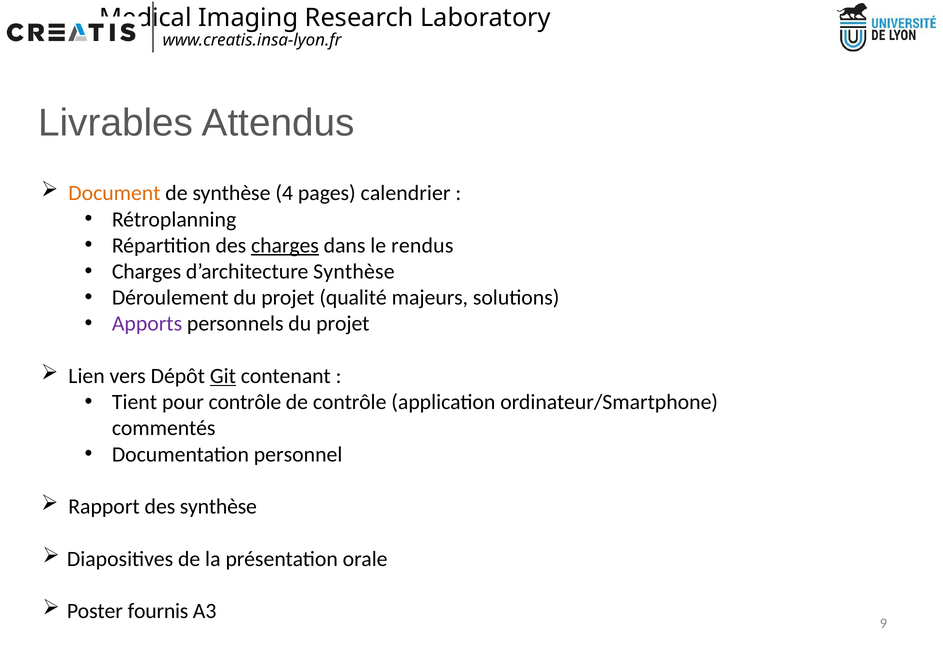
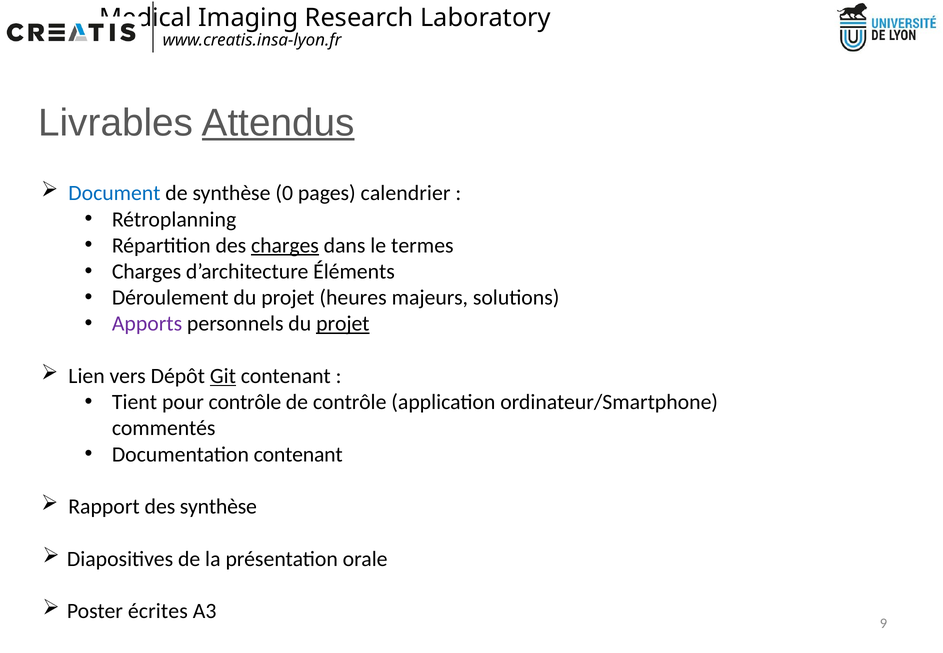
Attendus underline: none -> present
Document colour: orange -> blue
4: 4 -> 0
rendus: rendus -> termes
d’architecture Synthèse: Synthèse -> Éléments
qualité: qualité -> heures
projet at (343, 324) underline: none -> present
Documentation personnel: personnel -> contenant
fournis: fournis -> écrites
